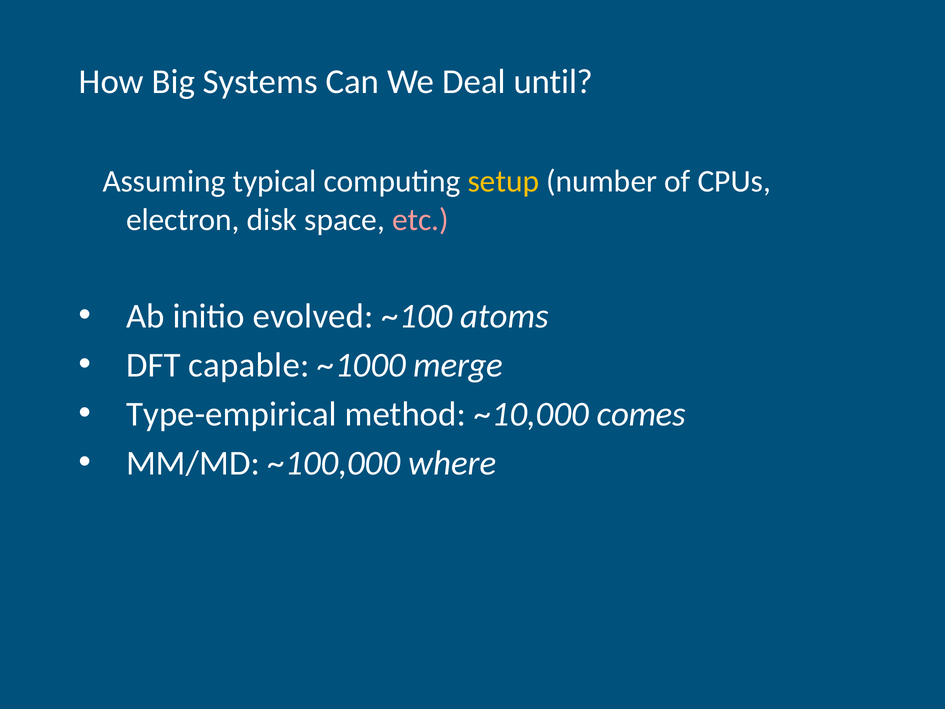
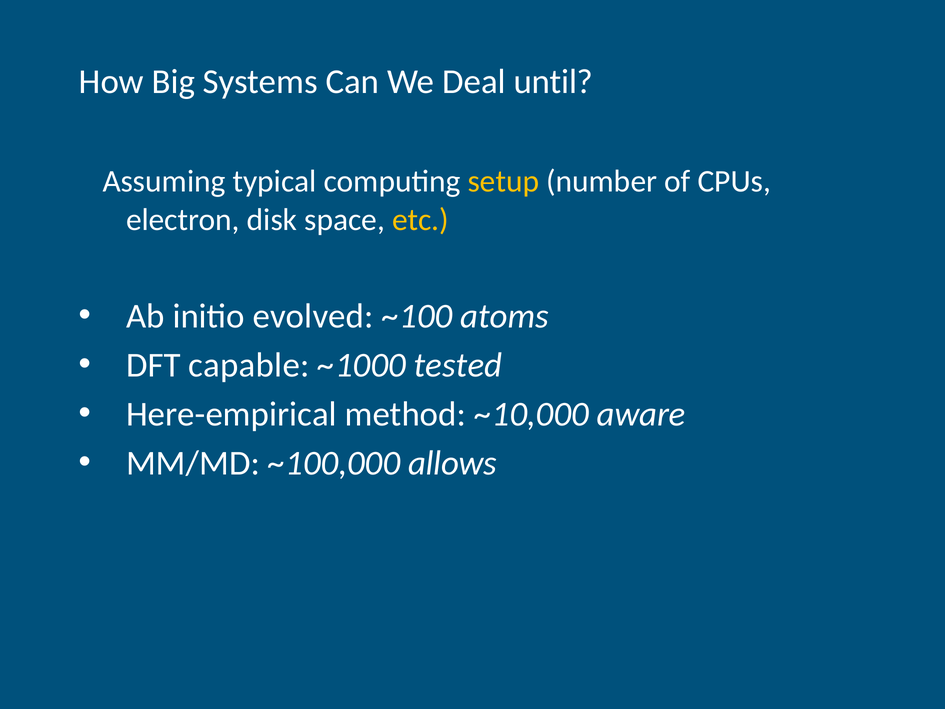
etc colour: pink -> yellow
merge: merge -> tested
Type-empirical: Type-empirical -> Here-empirical
comes: comes -> aware
where: where -> allows
